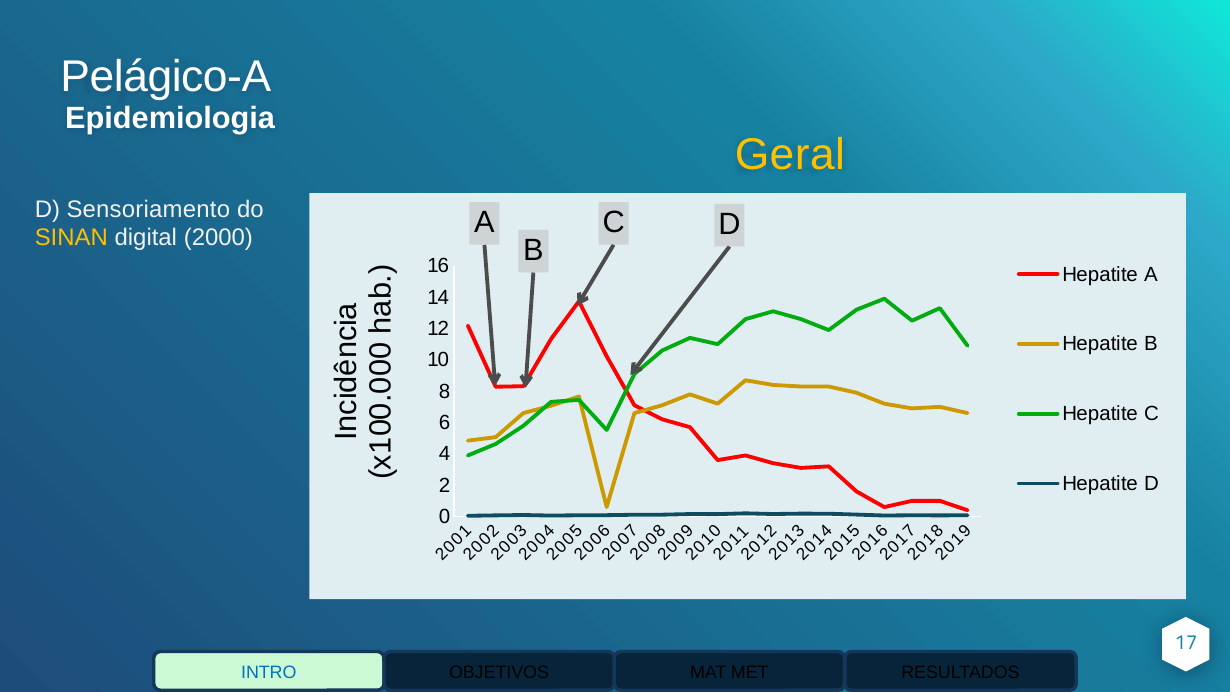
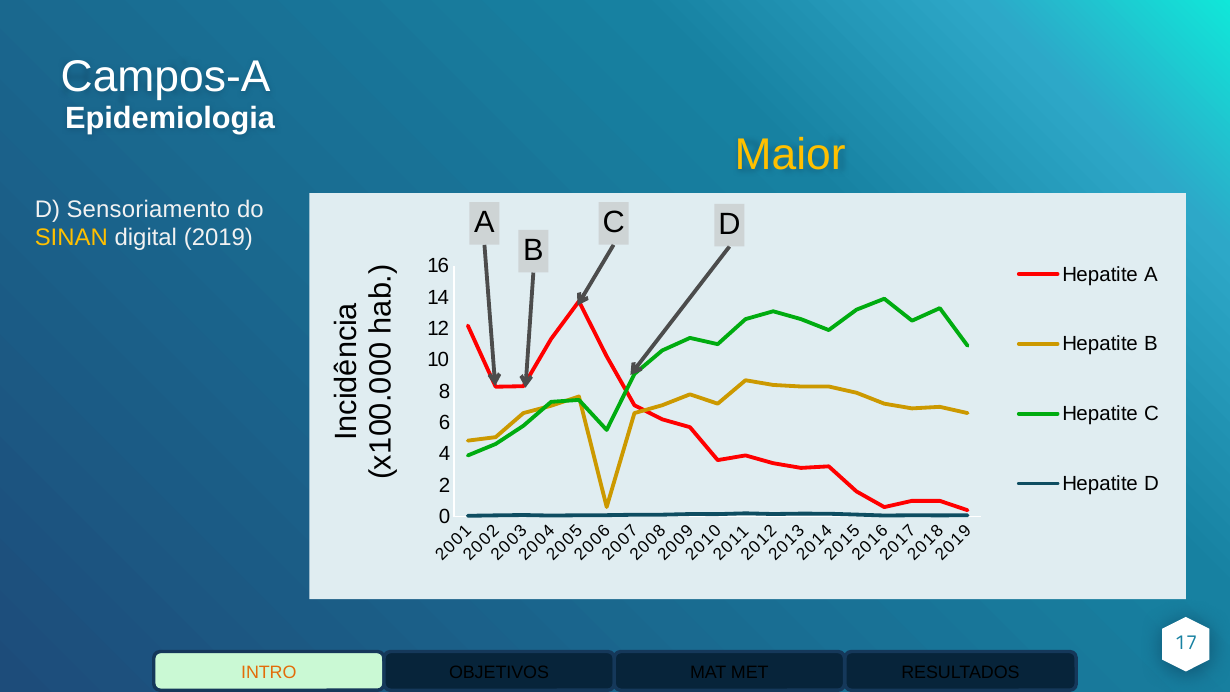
Pelágico-A: Pelágico-A -> Campos-A
Geral: Geral -> Maior
2000: 2000 -> 2019
INTRO colour: blue -> orange
